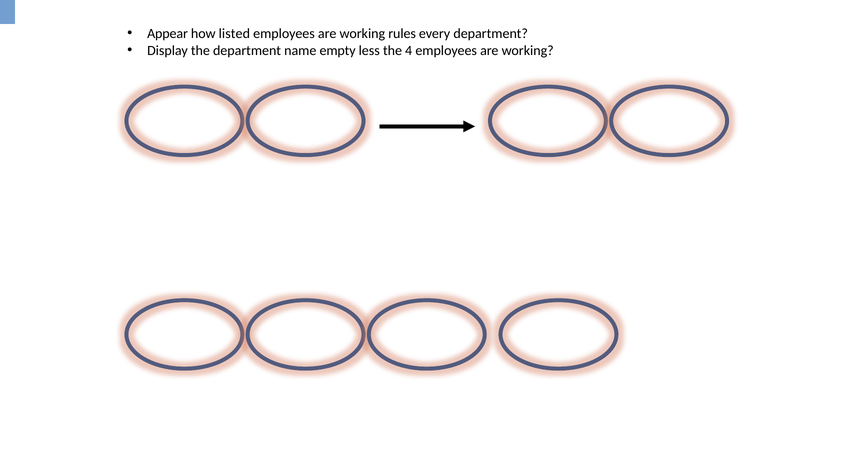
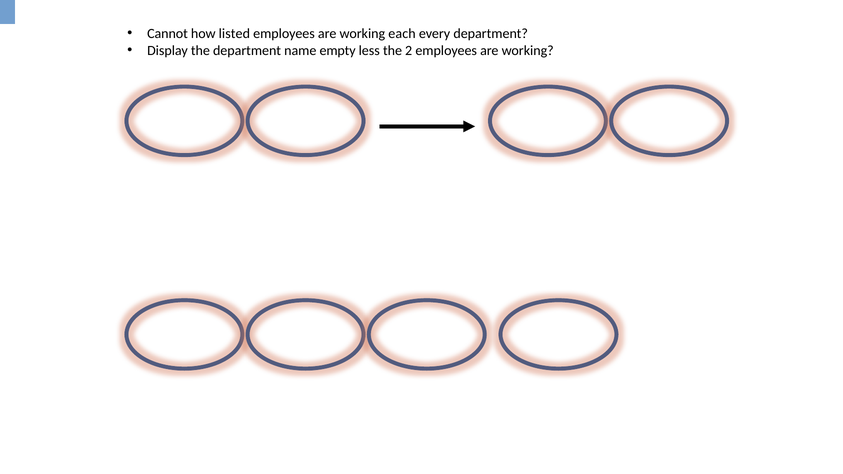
Appear: Appear -> Cannot
rules: rules -> each
4: 4 -> 2
